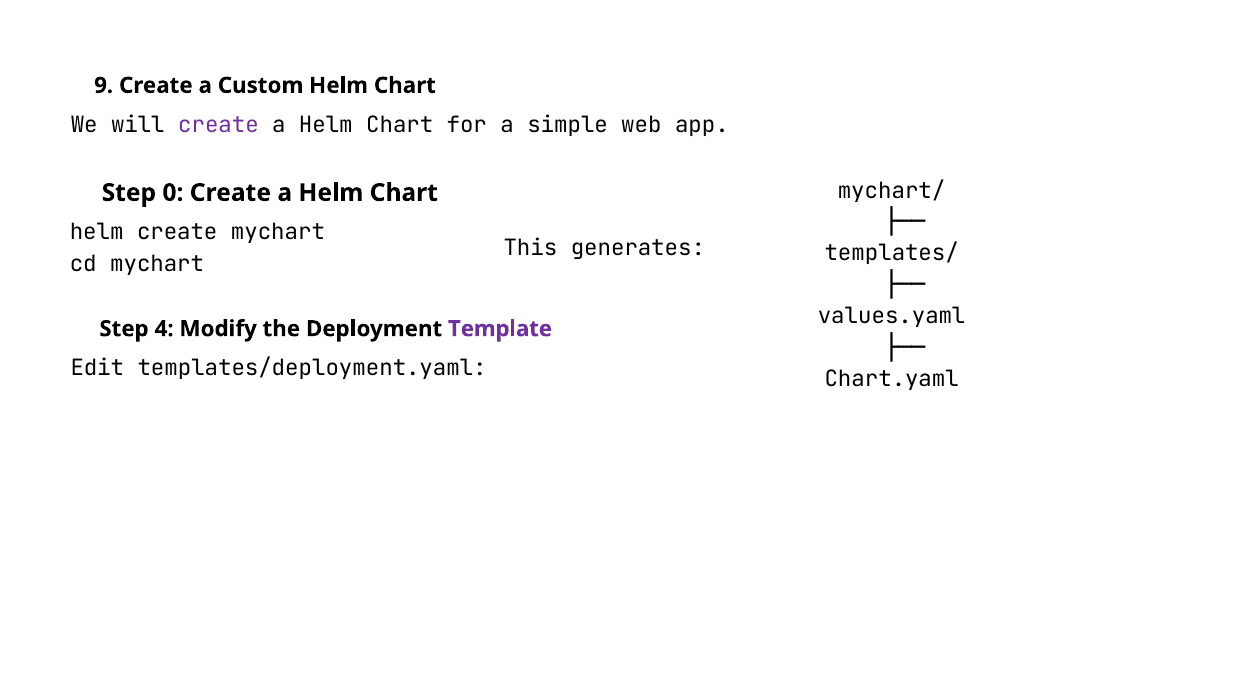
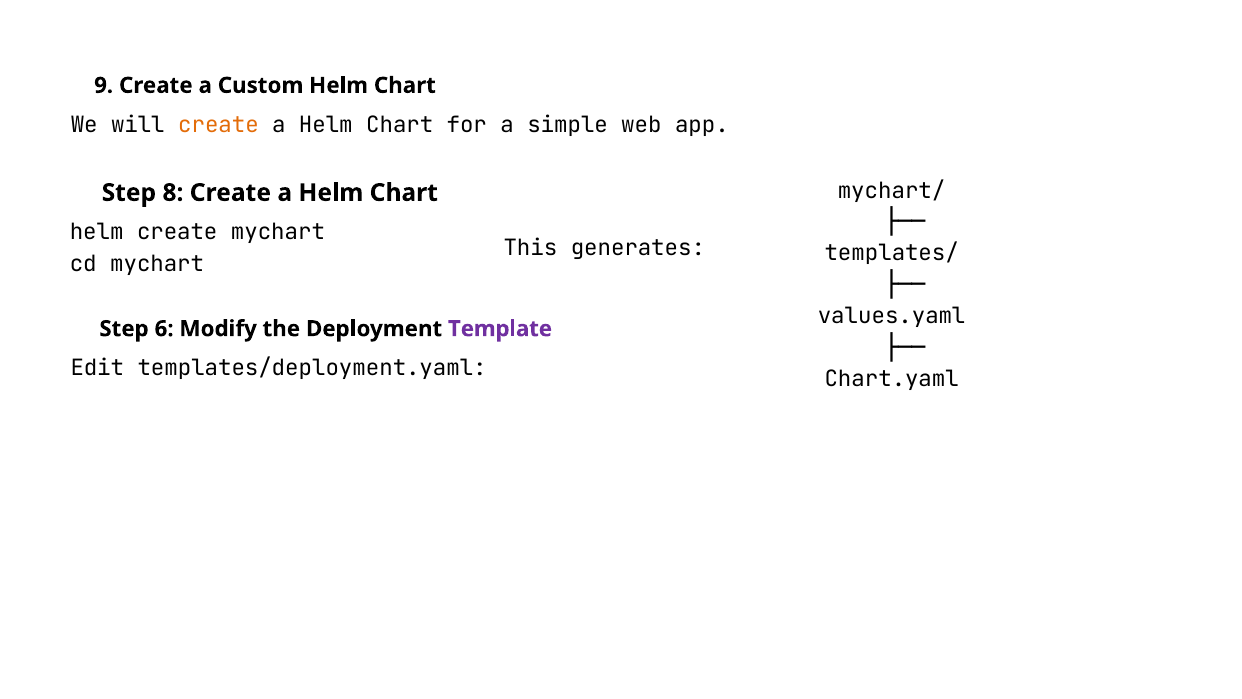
create at (218, 125) colour: purple -> orange
0: 0 -> 8
4: 4 -> 6
